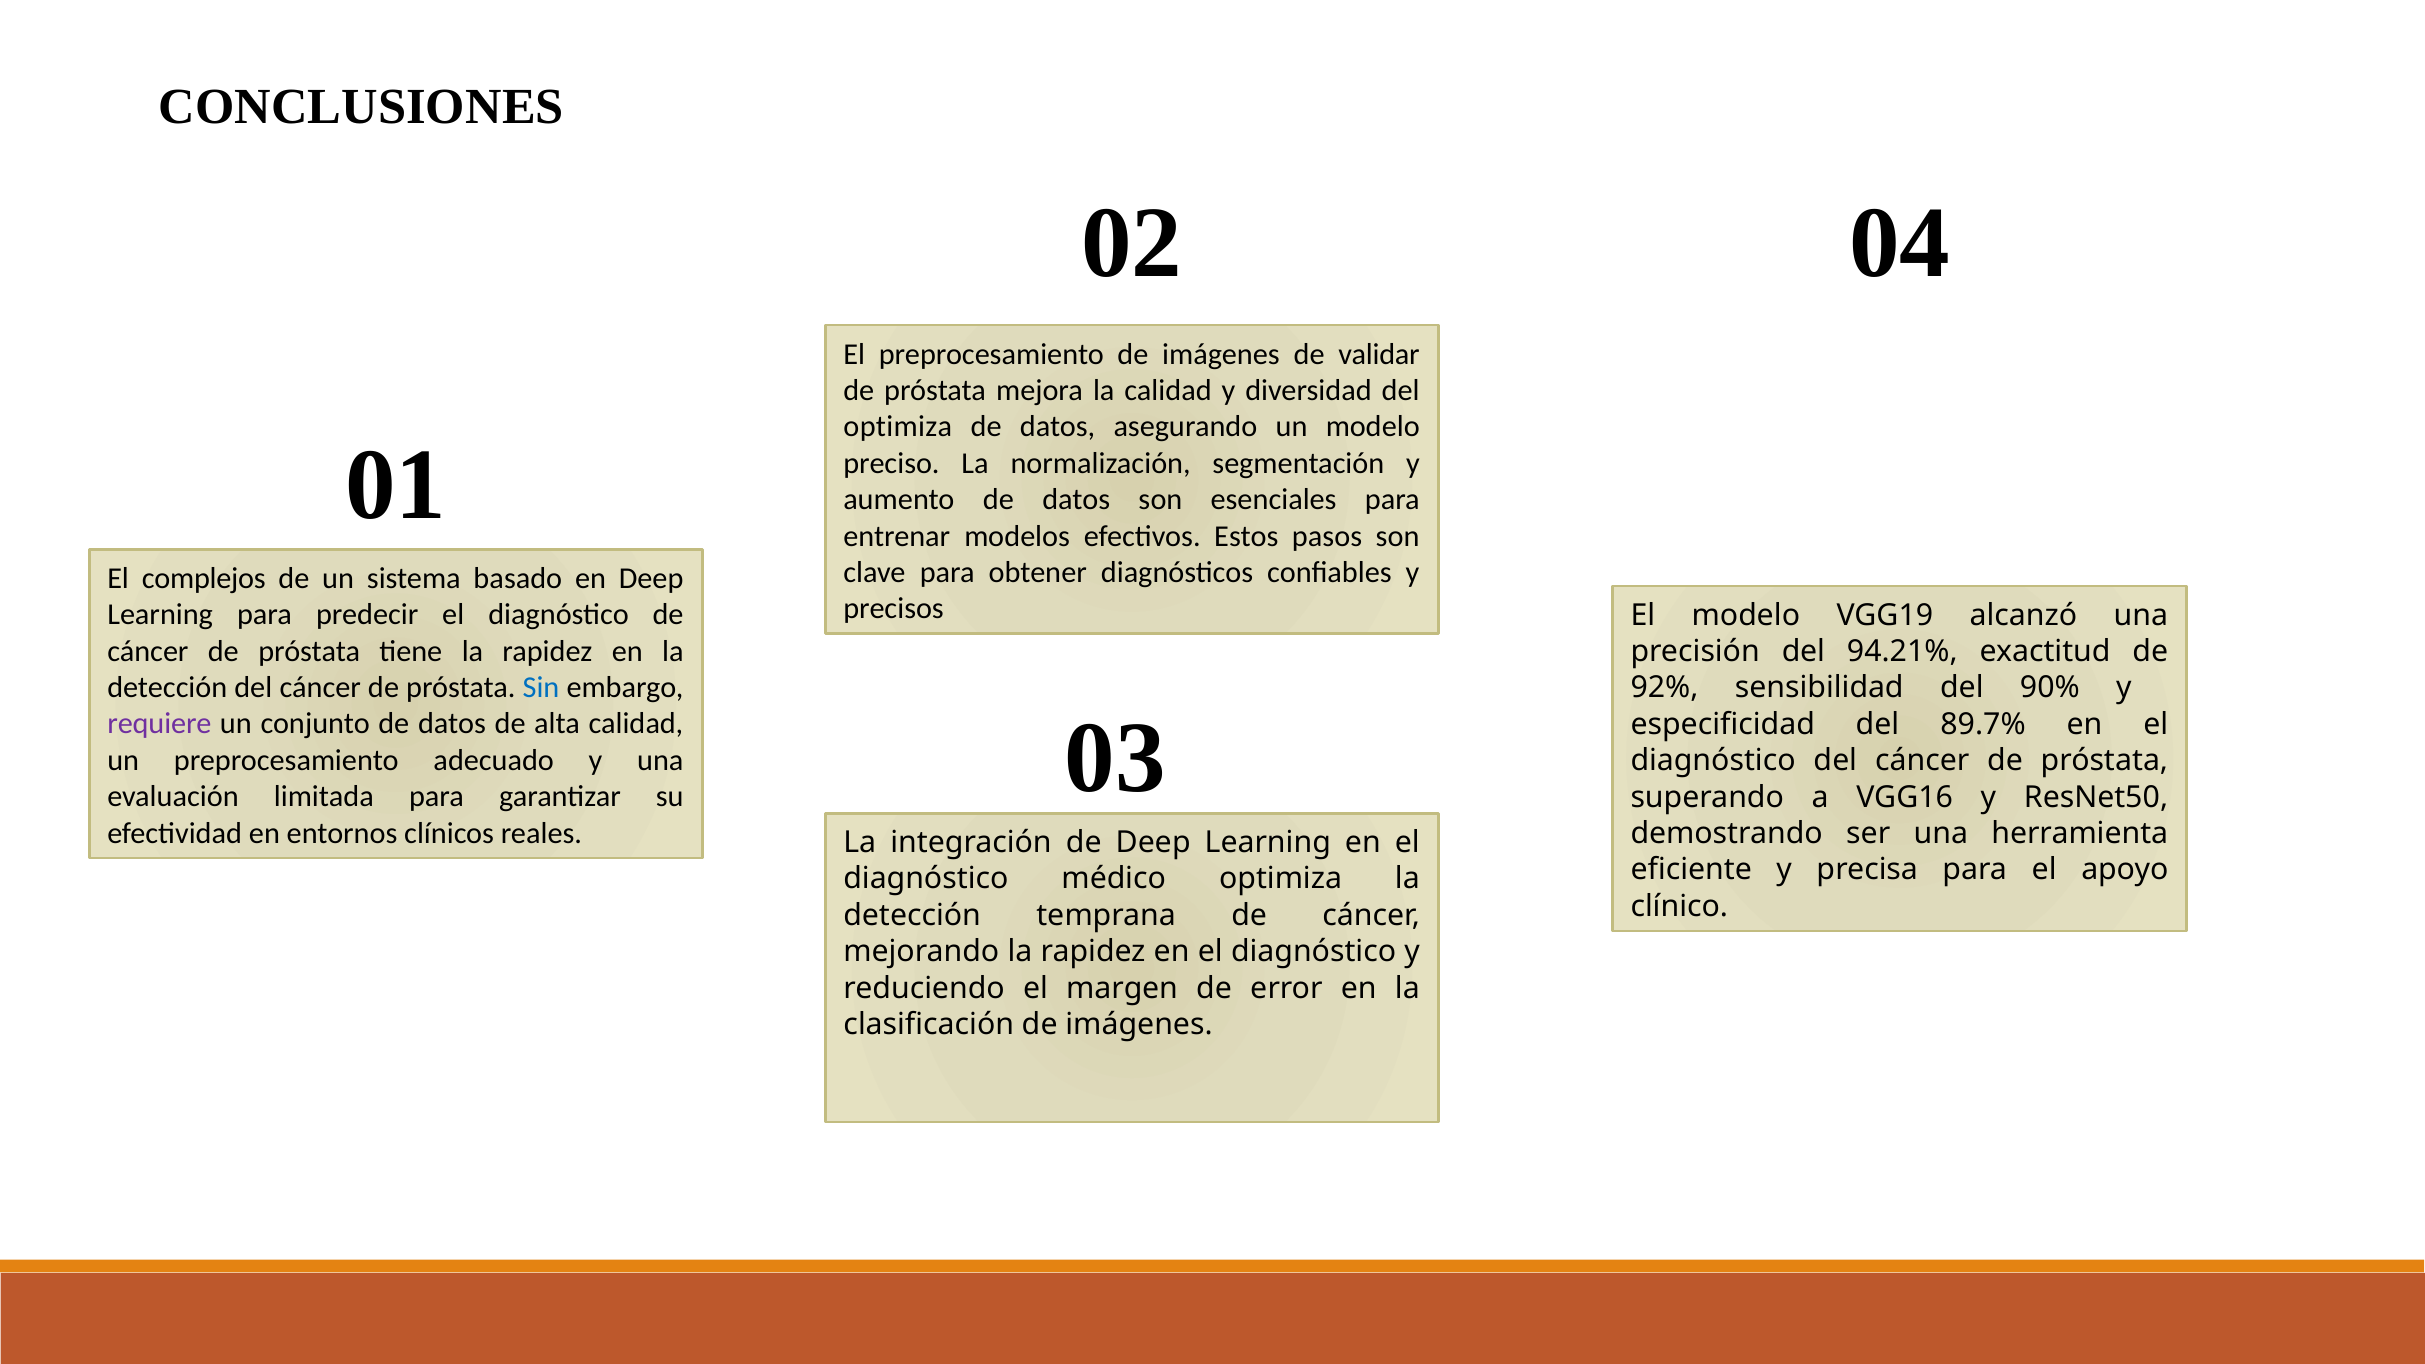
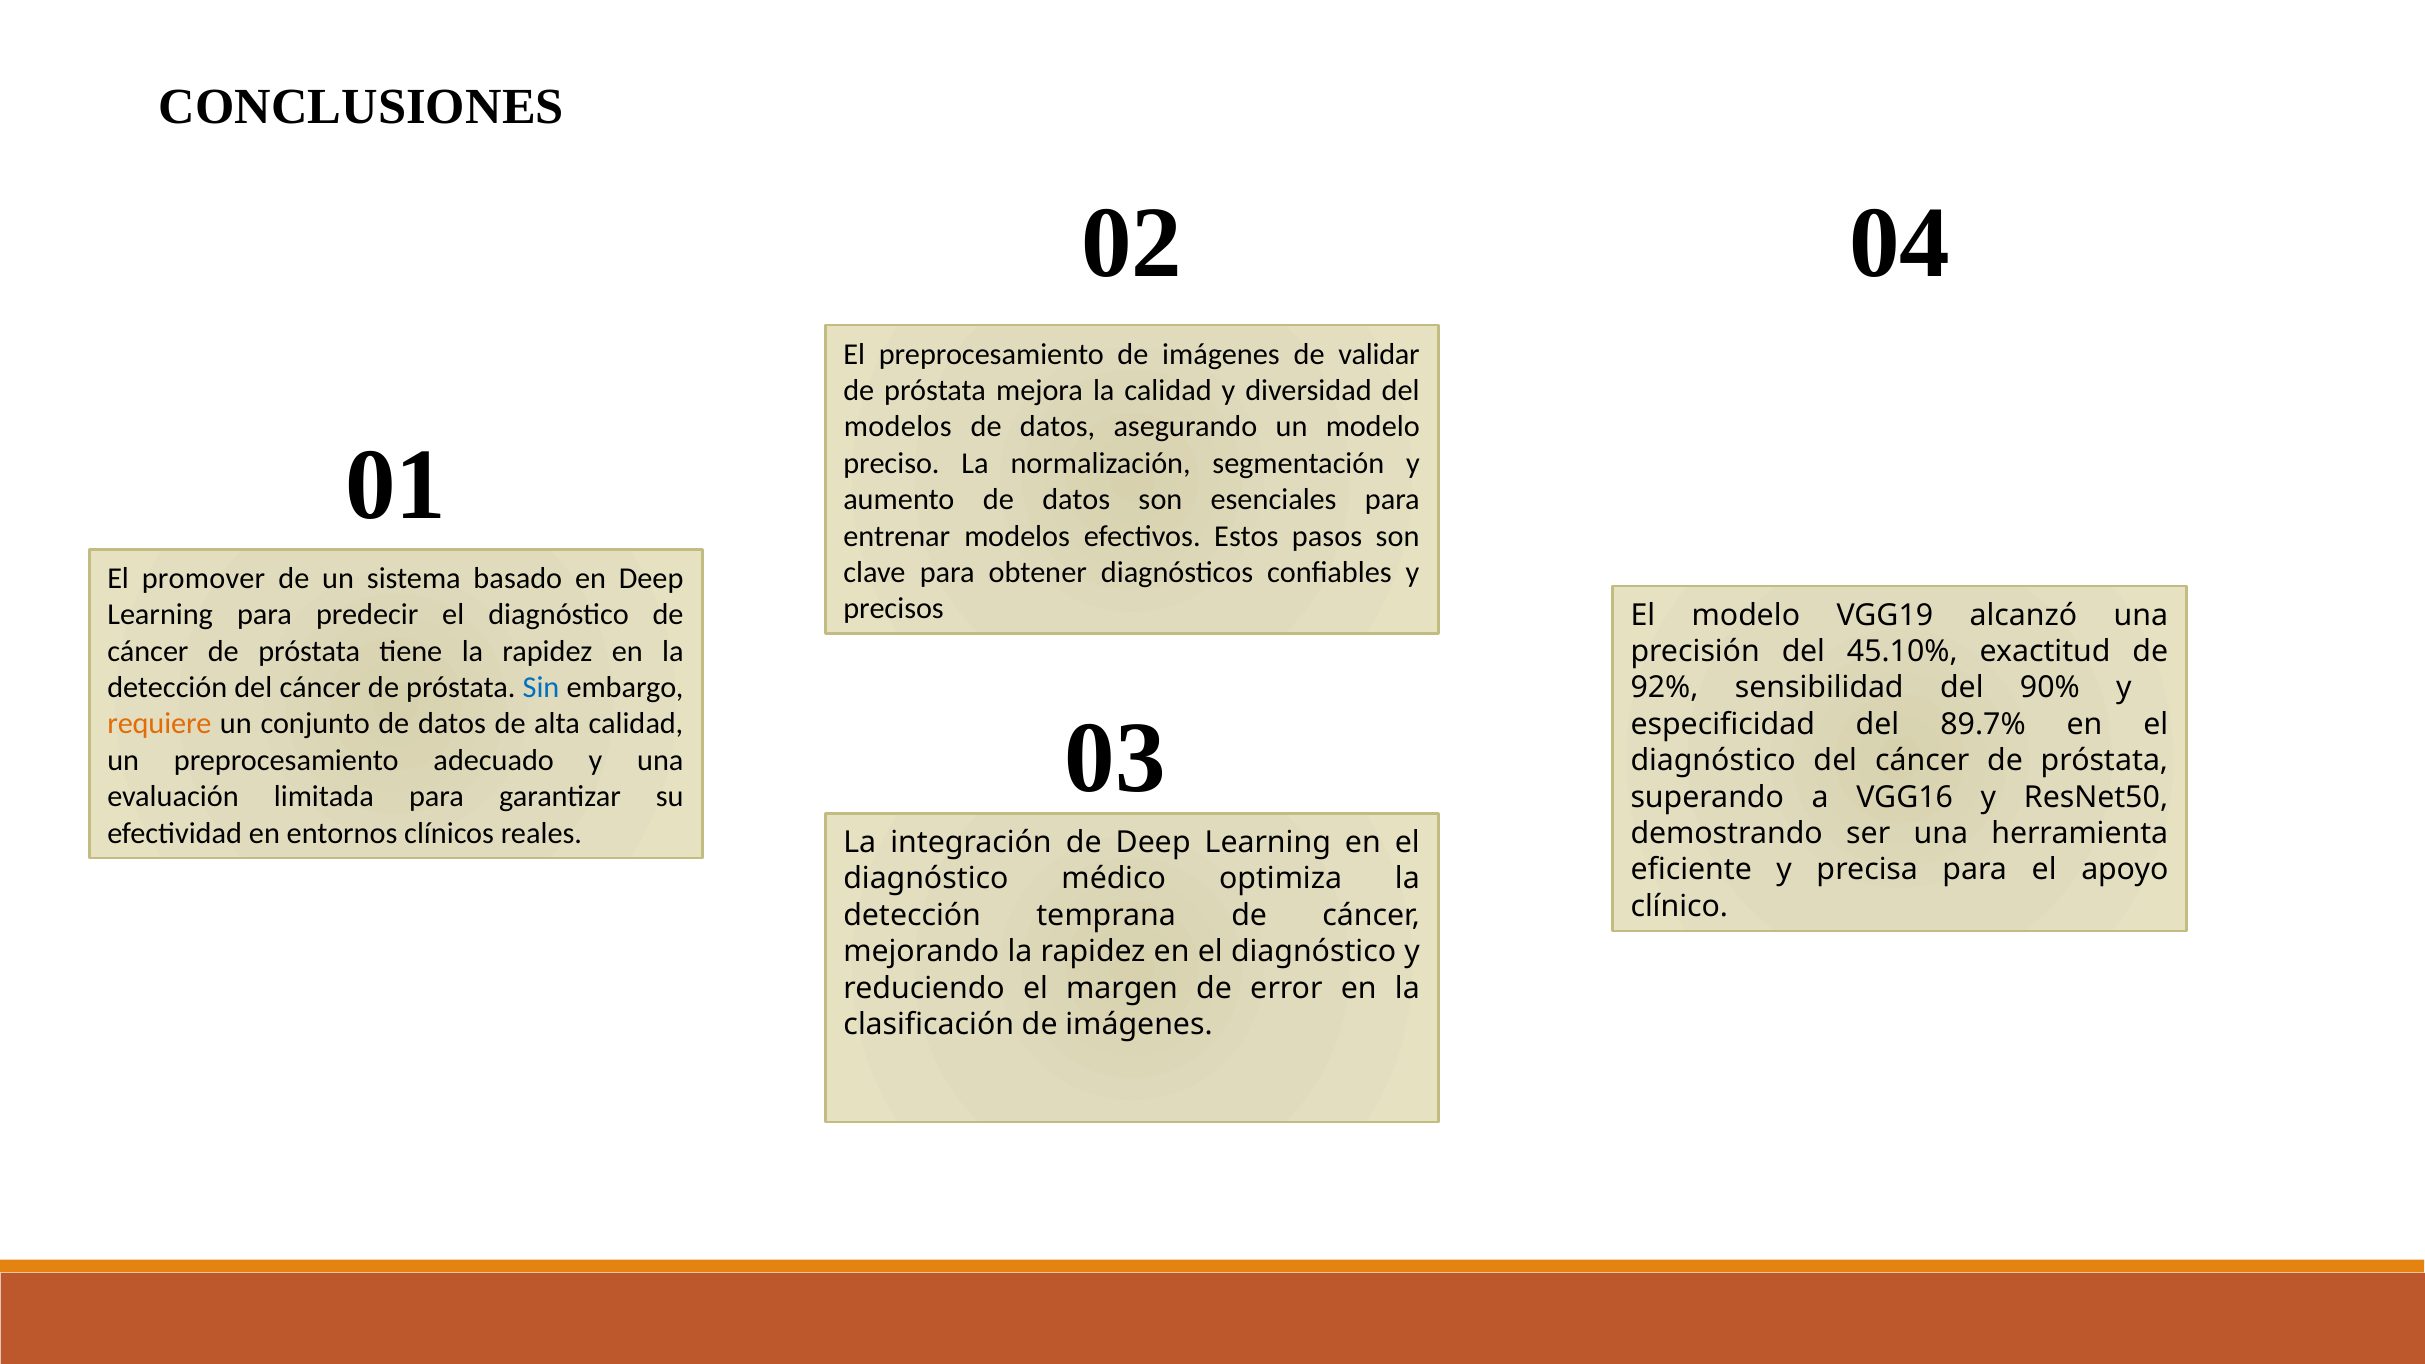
optimiza at (898, 427): optimiza -> modelos
complejos: complejos -> promover
94.21%: 94.21% -> 45.10%
requiere colour: purple -> orange
